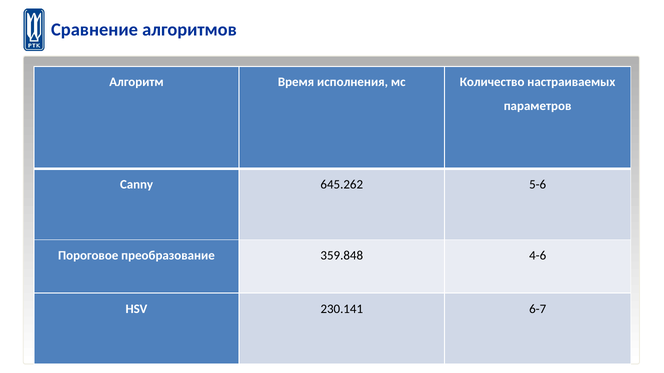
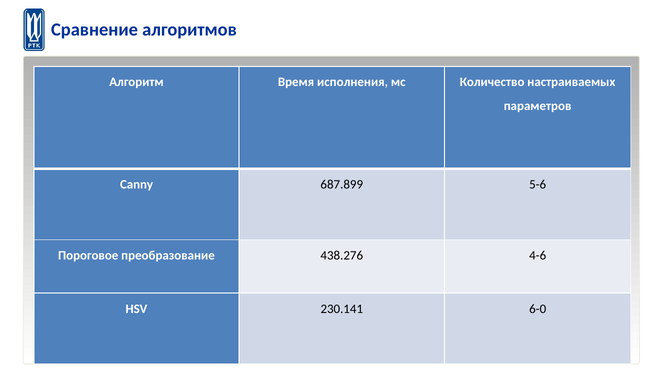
645.262: 645.262 -> 687.899
359.848: 359.848 -> 438.276
6-7: 6-7 -> 6-0
